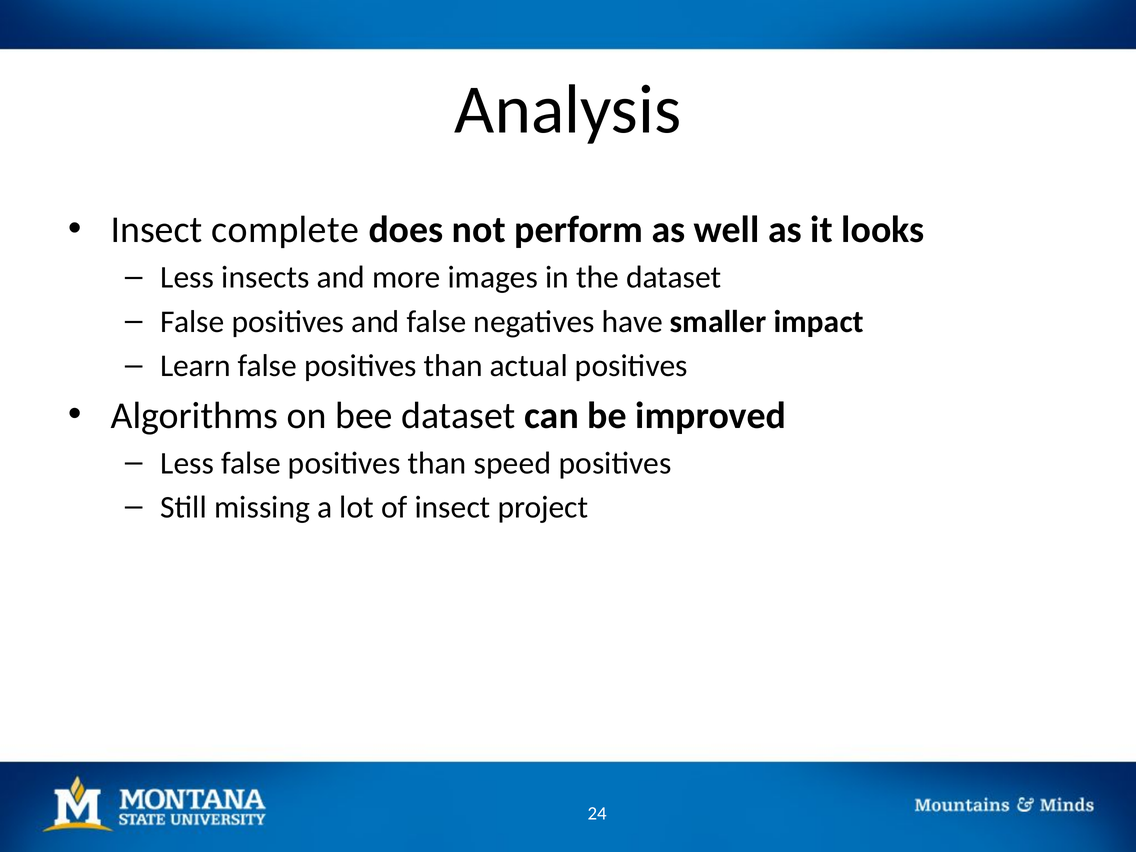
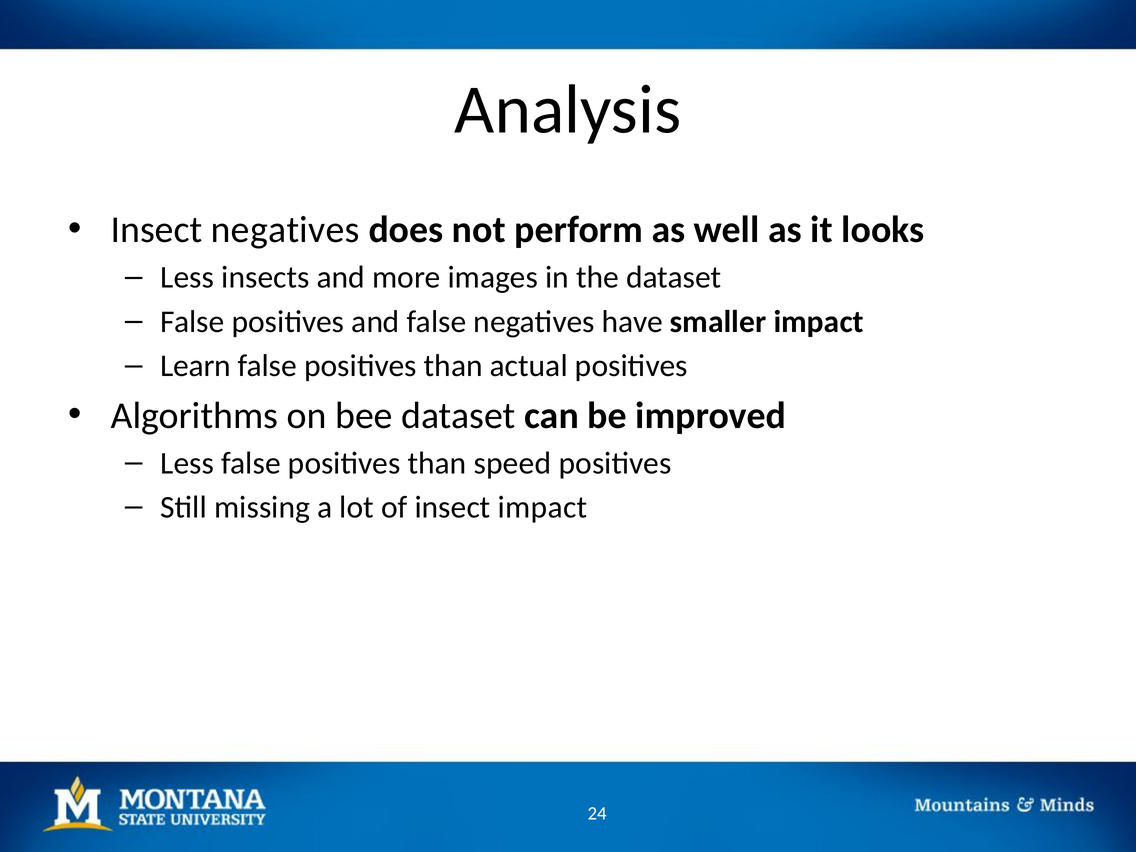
Insect complete: complete -> negatives
insect project: project -> impact
